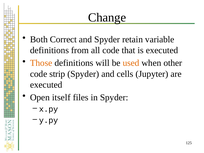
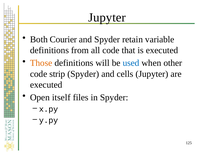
Change at (107, 18): Change -> Jupyter
Correct: Correct -> Courier
used colour: orange -> blue
